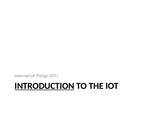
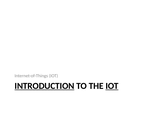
IOT at (112, 86) underline: none -> present
